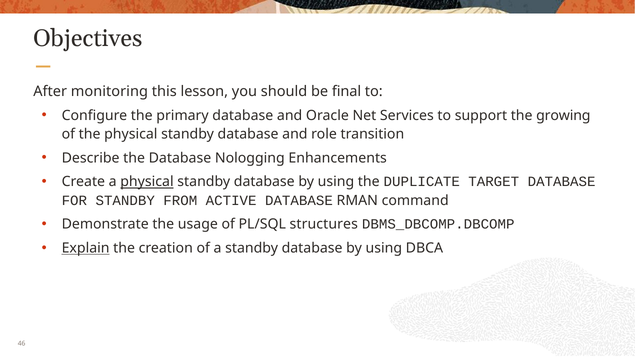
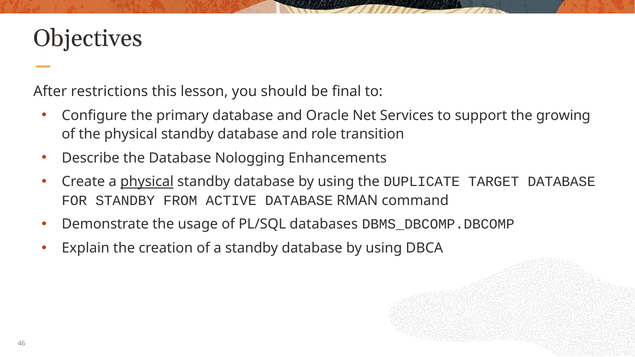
monitoring: monitoring -> restrictions
structures: structures -> databases
Explain underline: present -> none
